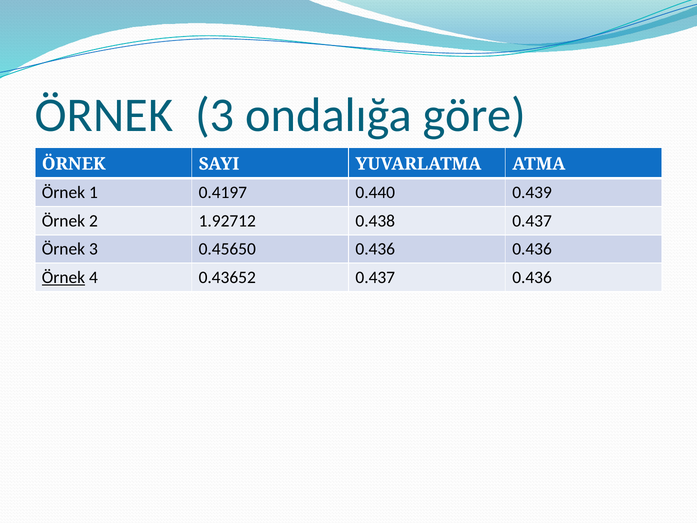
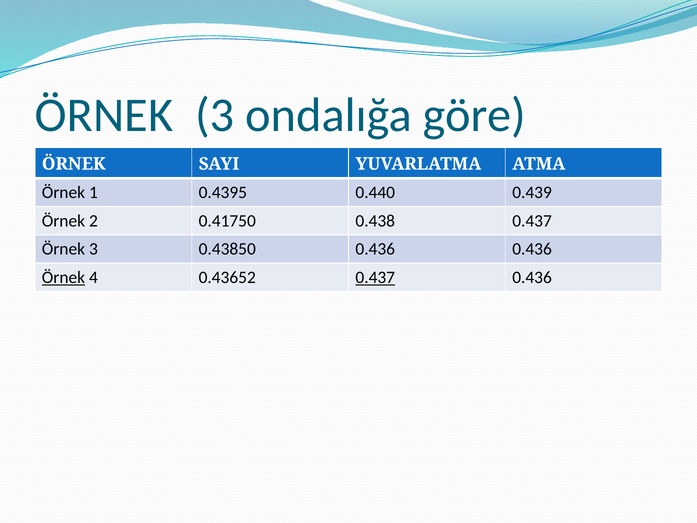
0.4197: 0.4197 -> 0.4395
1.92712: 1.92712 -> 0.41750
0.45650: 0.45650 -> 0.43850
0.437 at (375, 277) underline: none -> present
